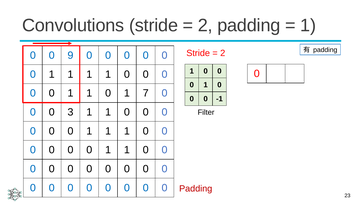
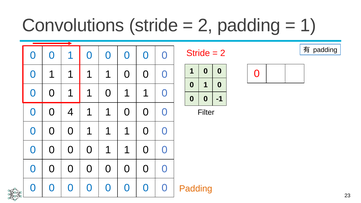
9 at (70, 55): 9 -> 1
1 0 1 7: 7 -> 1
3: 3 -> 4
Padding at (196, 189) colour: red -> orange
